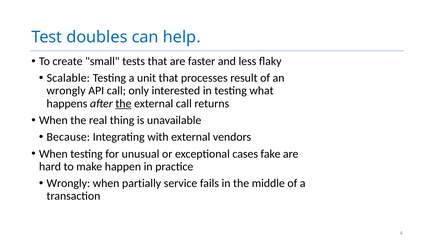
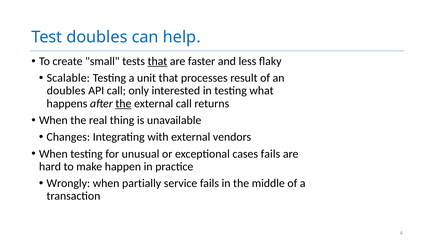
that at (157, 61) underline: none -> present
wrongly at (66, 91): wrongly -> doubles
Because: Because -> Changes
cases fake: fake -> fails
